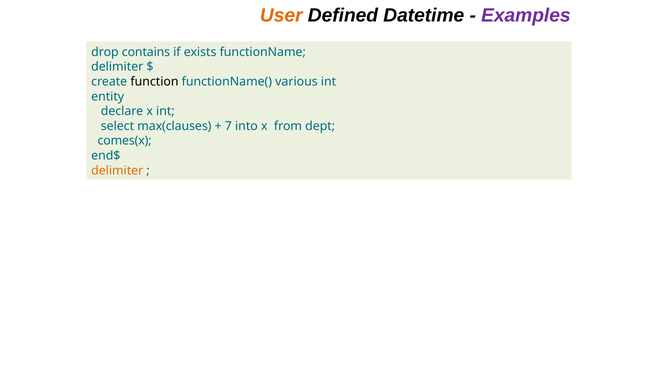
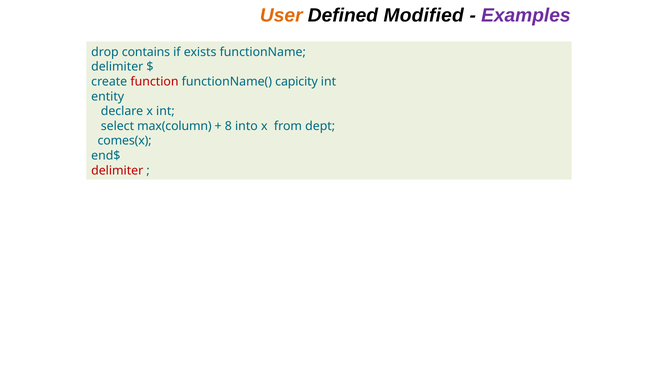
Datetime: Datetime -> Modified
function colour: black -> red
various: various -> capicity
max(clauses: max(clauses -> max(column
7: 7 -> 8
delimiter at (117, 171) colour: orange -> red
